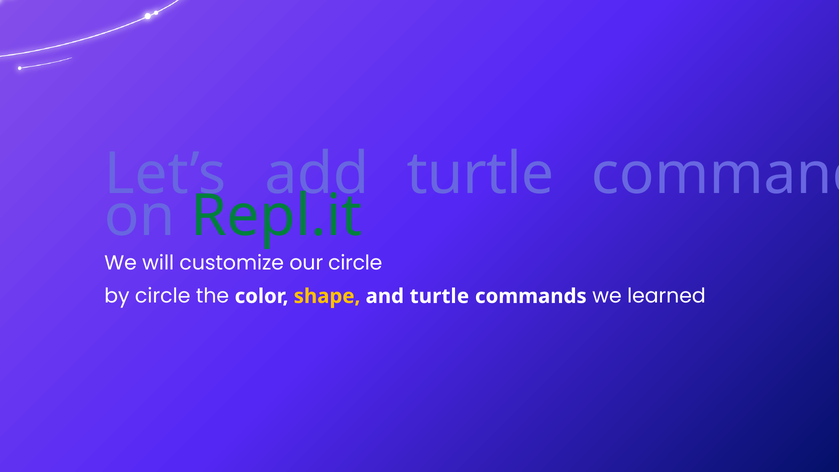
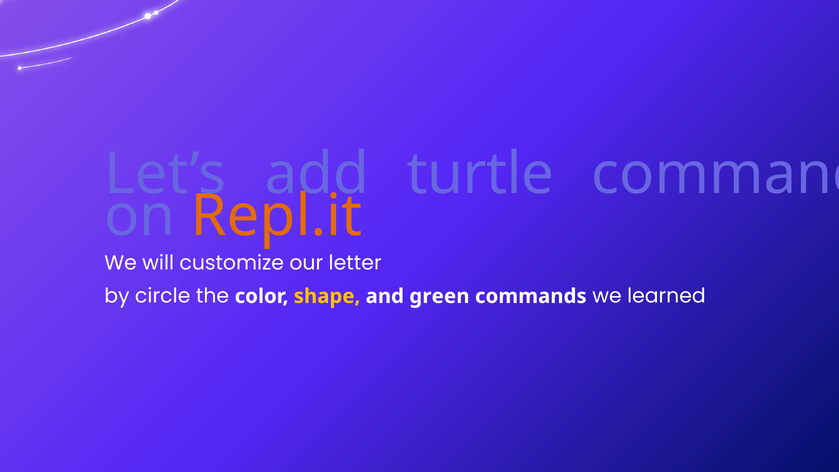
Repl.it colour: green -> orange
our circle: circle -> letter
and turtle: turtle -> green
